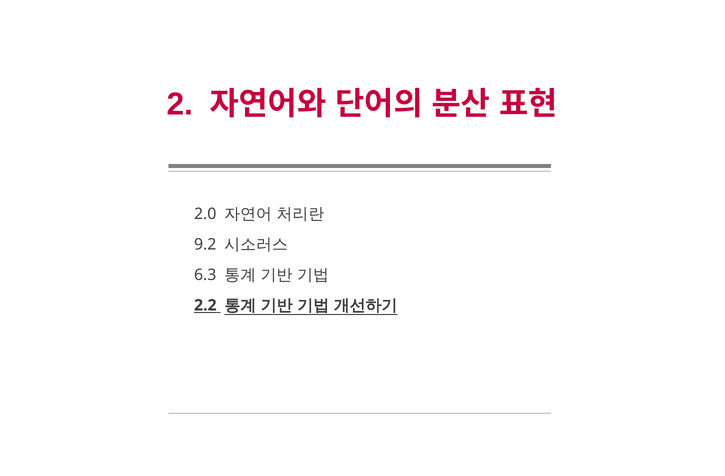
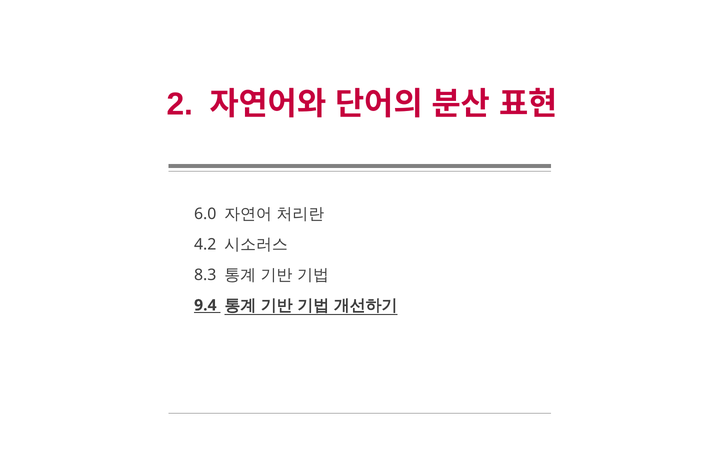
2.0: 2.0 -> 6.0
9.2: 9.2 -> 4.2
6.3: 6.3 -> 8.3
2.2: 2.2 -> 9.4
